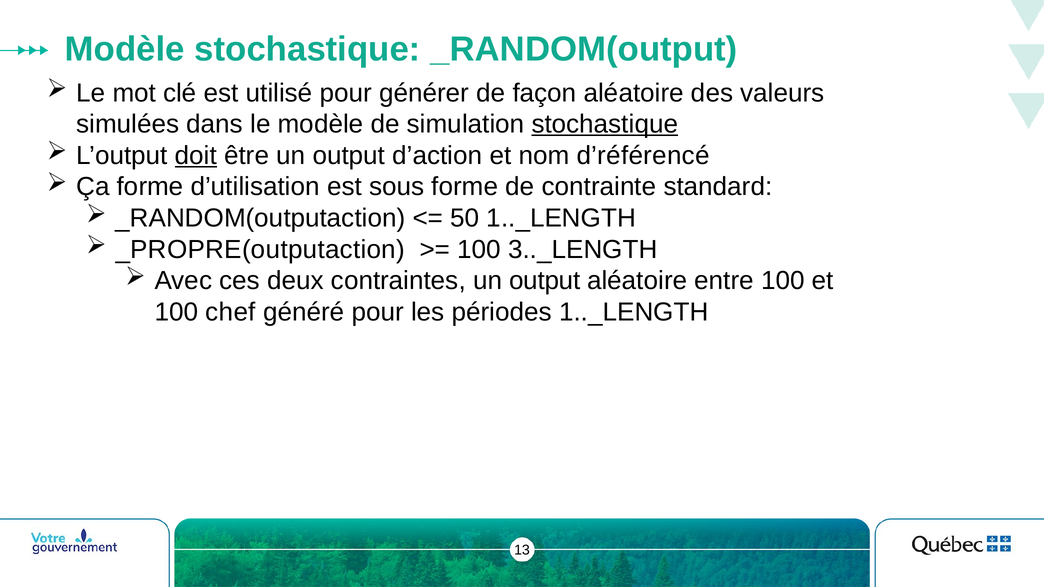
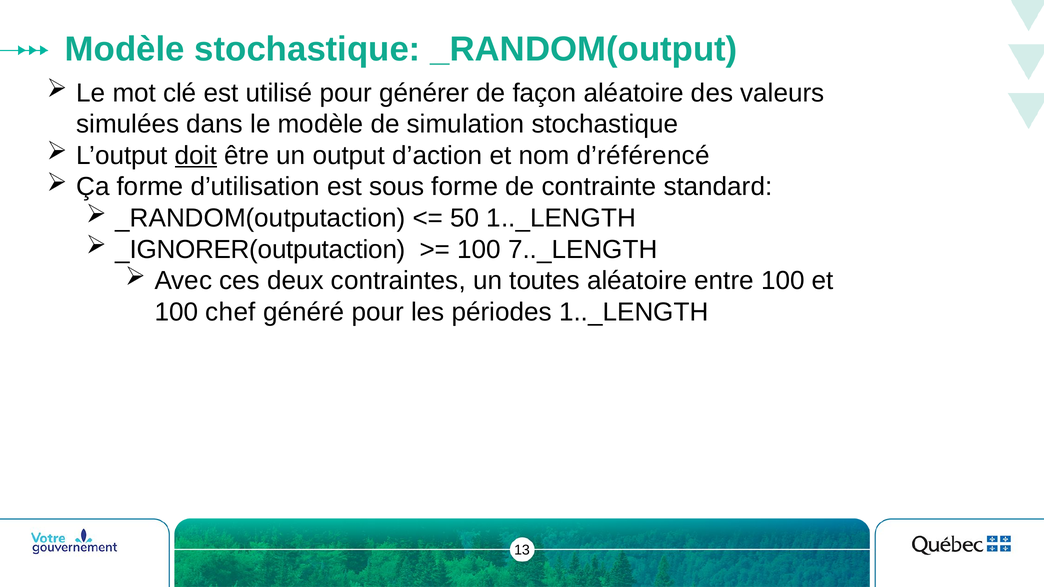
stochastique at (605, 124) underline: present -> none
_PROPRE(outputaction: _PROPRE(outputaction -> _IGNORER(outputaction
3.._LENGTH: 3.._LENGTH -> 7.._LENGTH
contraintes un output: output -> toutes
